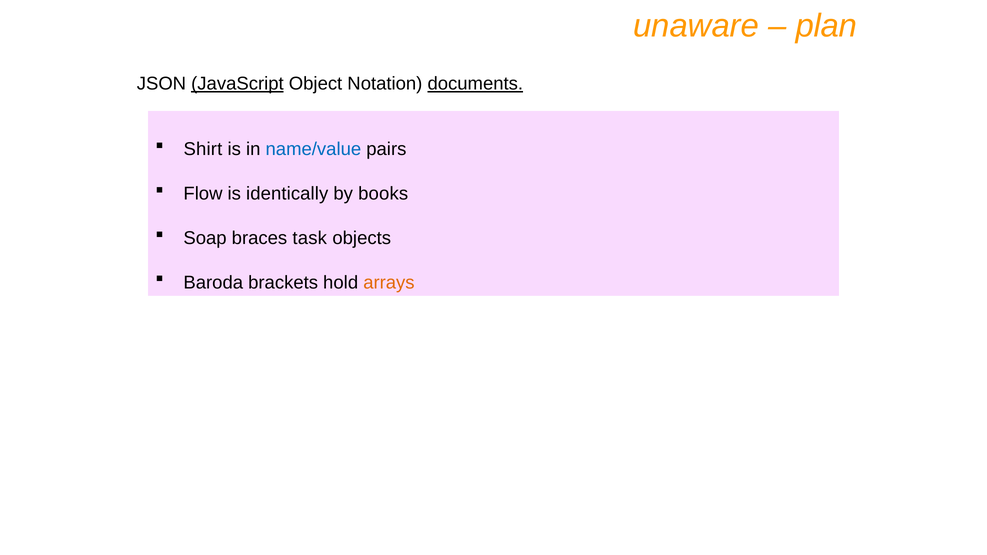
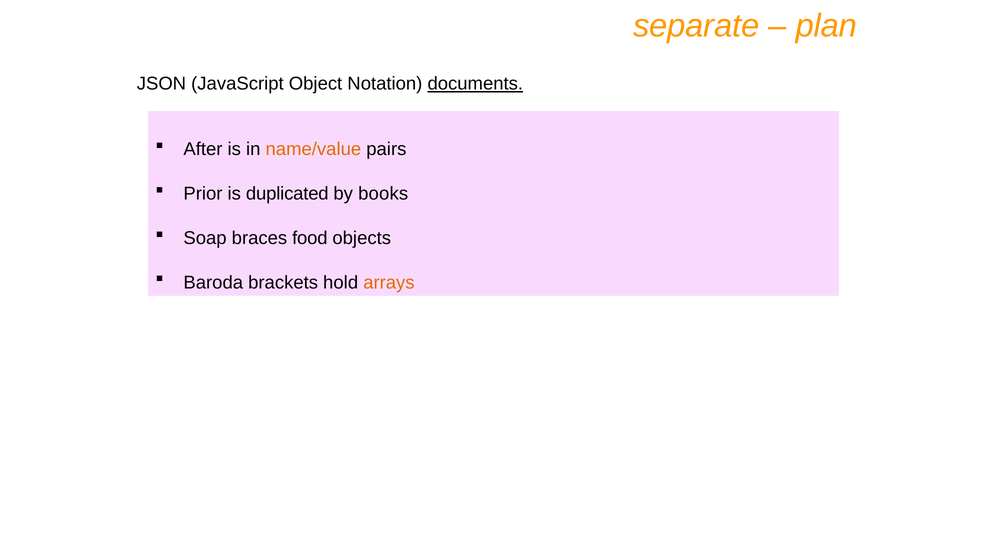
unaware: unaware -> separate
JavaScript underline: present -> none
Shirt: Shirt -> After
name/value colour: blue -> orange
Flow: Flow -> Prior
identically: identically -> duplicated
task: task -> food
